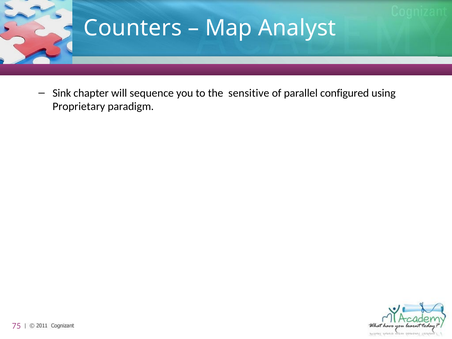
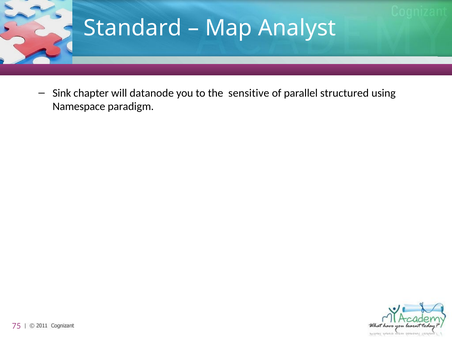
Counters: Counters -> Standard
sequence: sequence -> datanode
configured: configured -> structured
Proprietary: Proprietary -> Namespace
